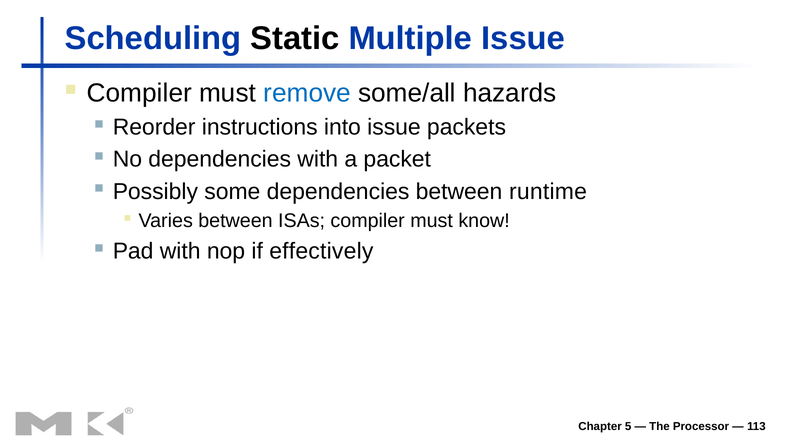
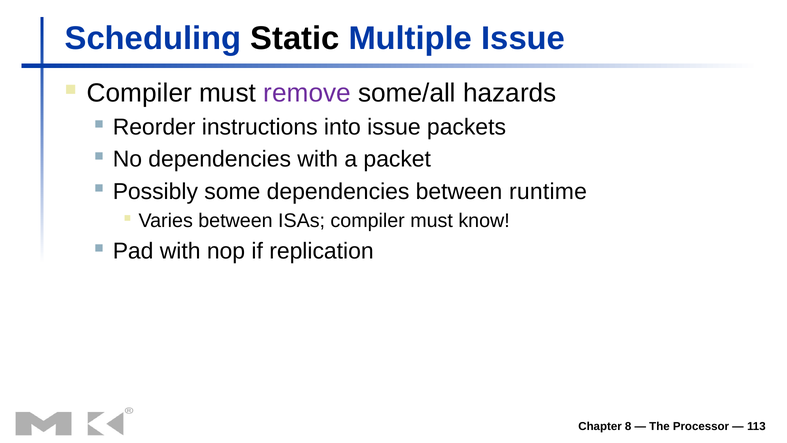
remove colour: blue -> purple
effectively: effectively -> replication
5: 5 -> 8
